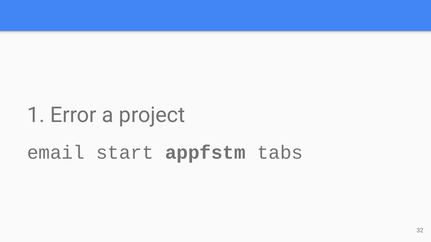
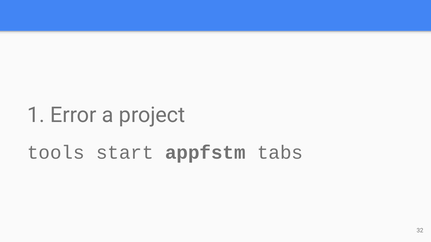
email: email -> tools
